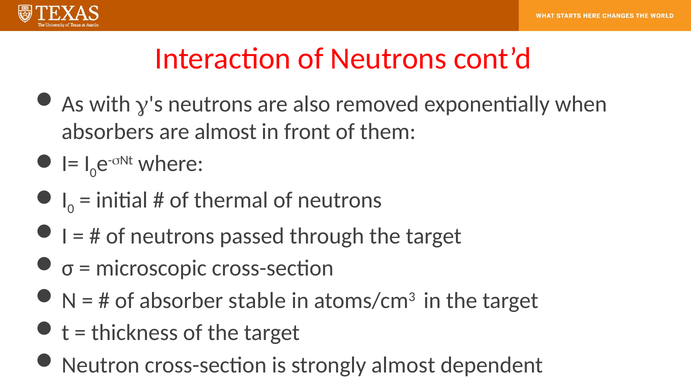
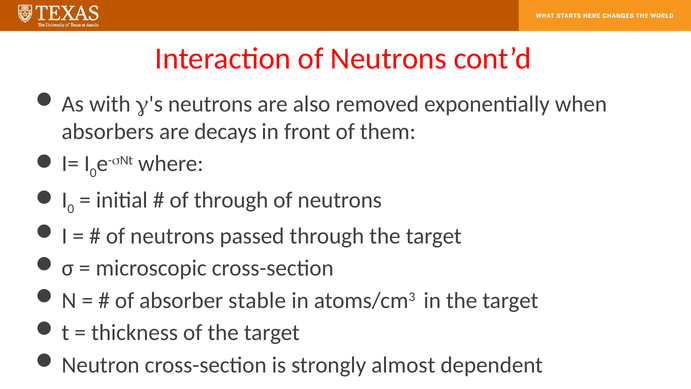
are almost: almost -> decays
of thermal: thermal -> through
